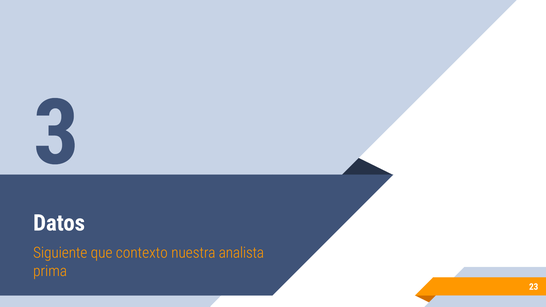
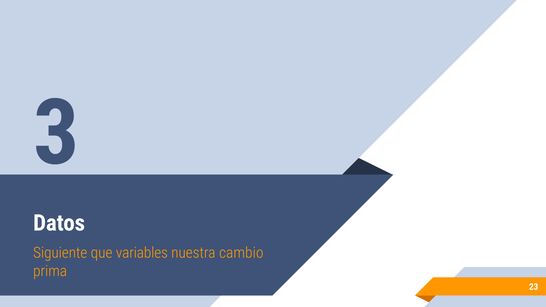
contexto: contexto -> variables
analista: analista -> cambio
